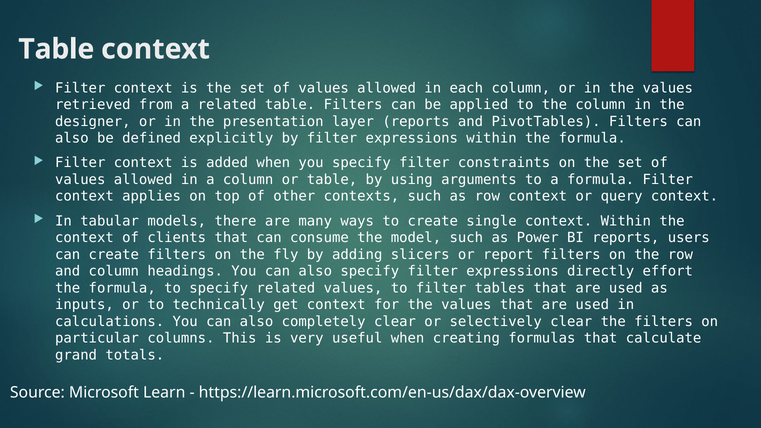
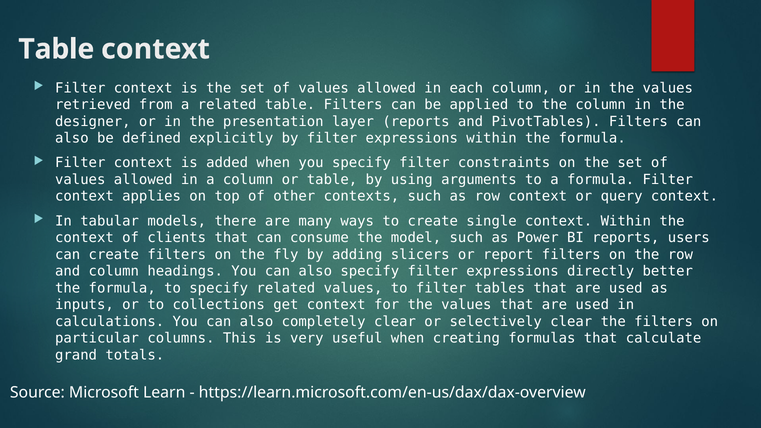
effort: effort -> better
technically: technically -> collections
